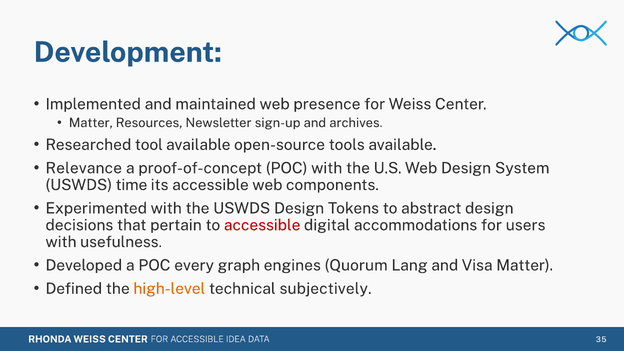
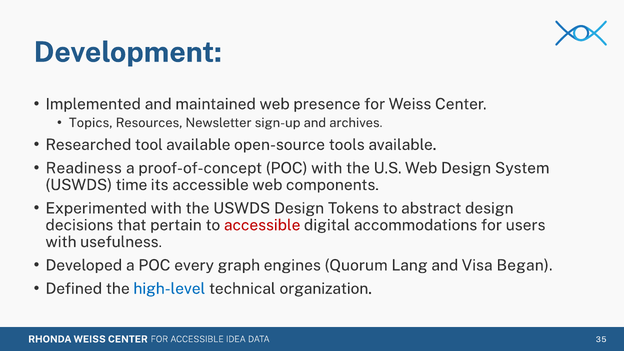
Matter at (91, 123): Matter -> Topics
Relevance: Relevance -> Readiness
Visa Matter: Matter -> Began
high-level colour: orange -> blue
subjectively: subjectively -> organization
